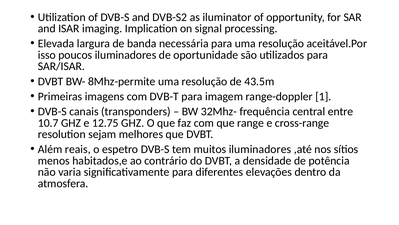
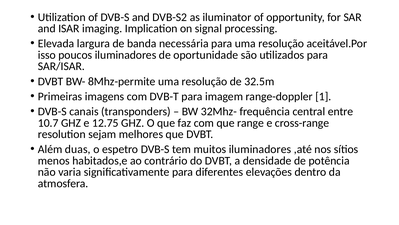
43.5m: 43.5m -> 32.5m
reais: reais -> duas
